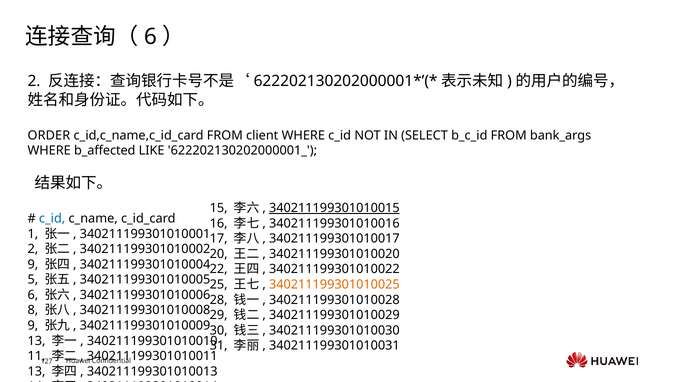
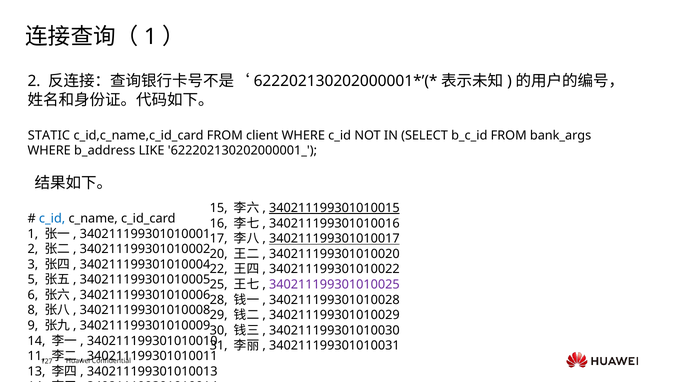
6 at (150, 37): 6 -> 1
ORDER: ORDER -> STATIC
b_affected: b_affected -> b_address
340211199301010017 underline: none -> present
9 at (33, 264): 9 -> 3
340211199301010025 colour: orange -> purple
13 at (37, 340): 13 -> 14
